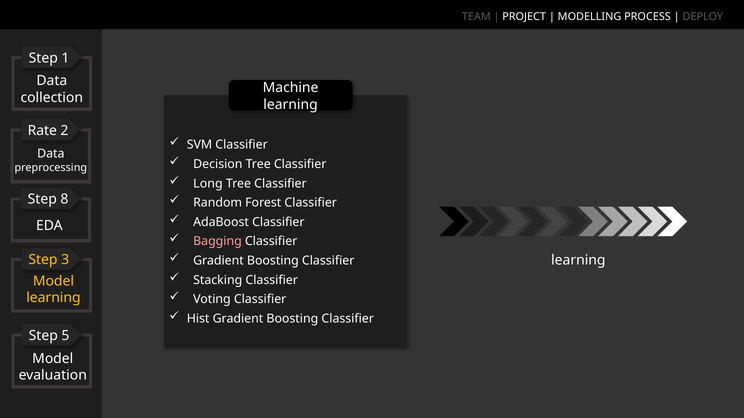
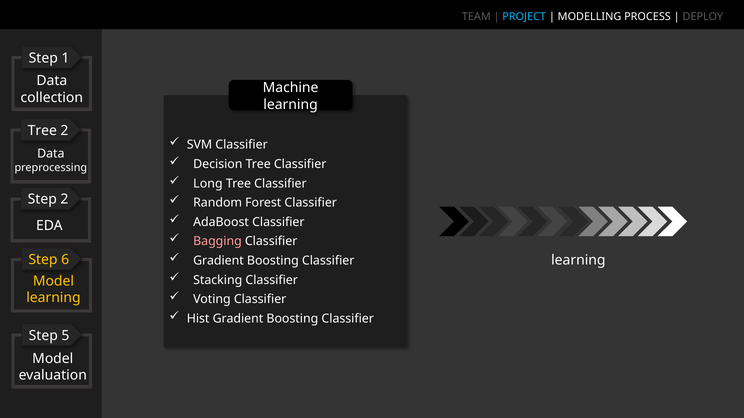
PROJECT colour: white -> light blue
Rate at (42, 131): Rate -> Tree
Step 8: 8 -> 2
3: 3 -> 6
